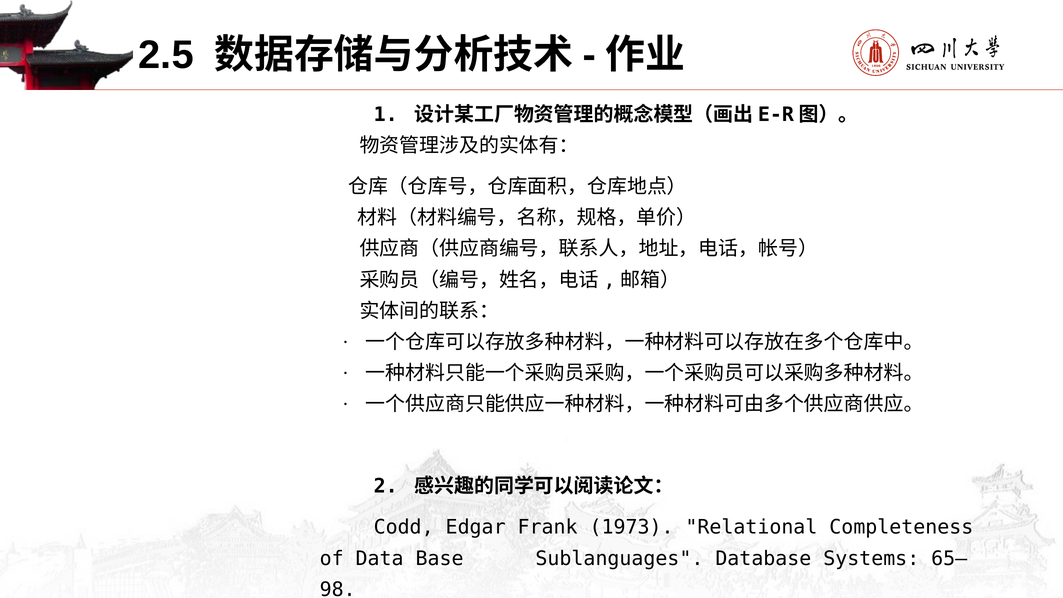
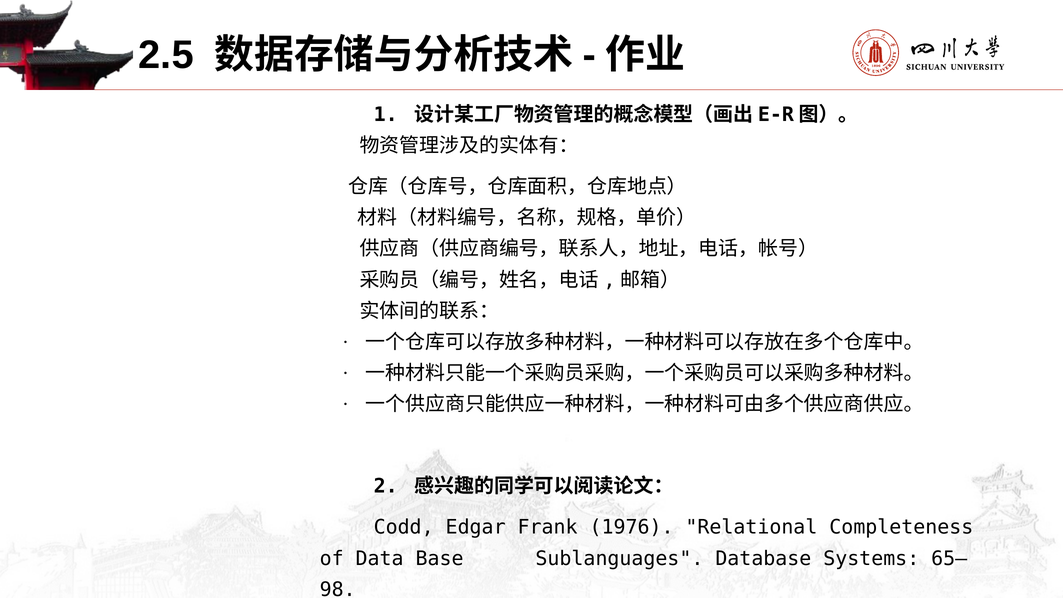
1973: 1973 -> 1976
